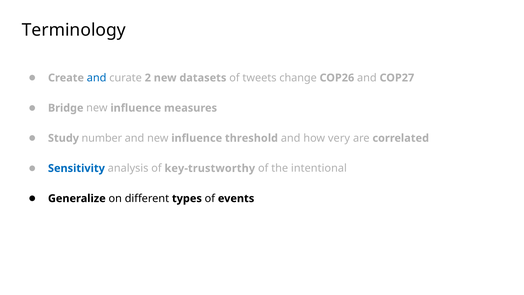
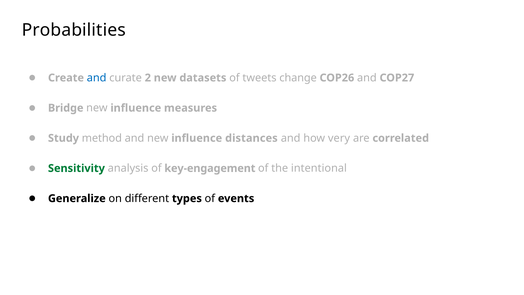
Terminology: Terminology -> Probabilities
number: number -> method
threshold: threshold -> distances
Sensitivity colour: blue -> green
key-trustworthy: key-trustworthy -> key-engagement
